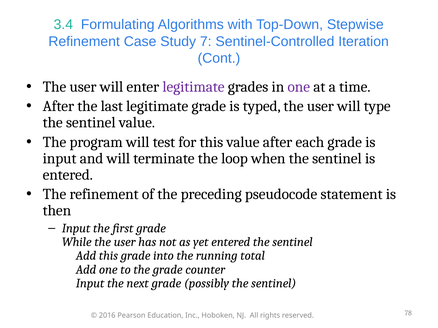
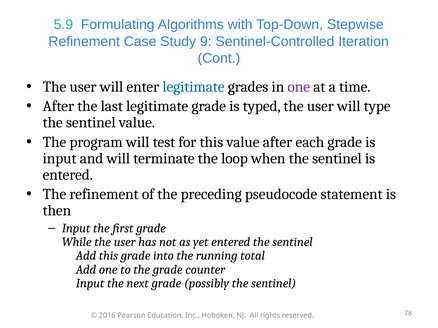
3.4: 3.4 -> 5.9
7: 7 -> 9
legitimate at (193, 87) colour: purple -> blue
